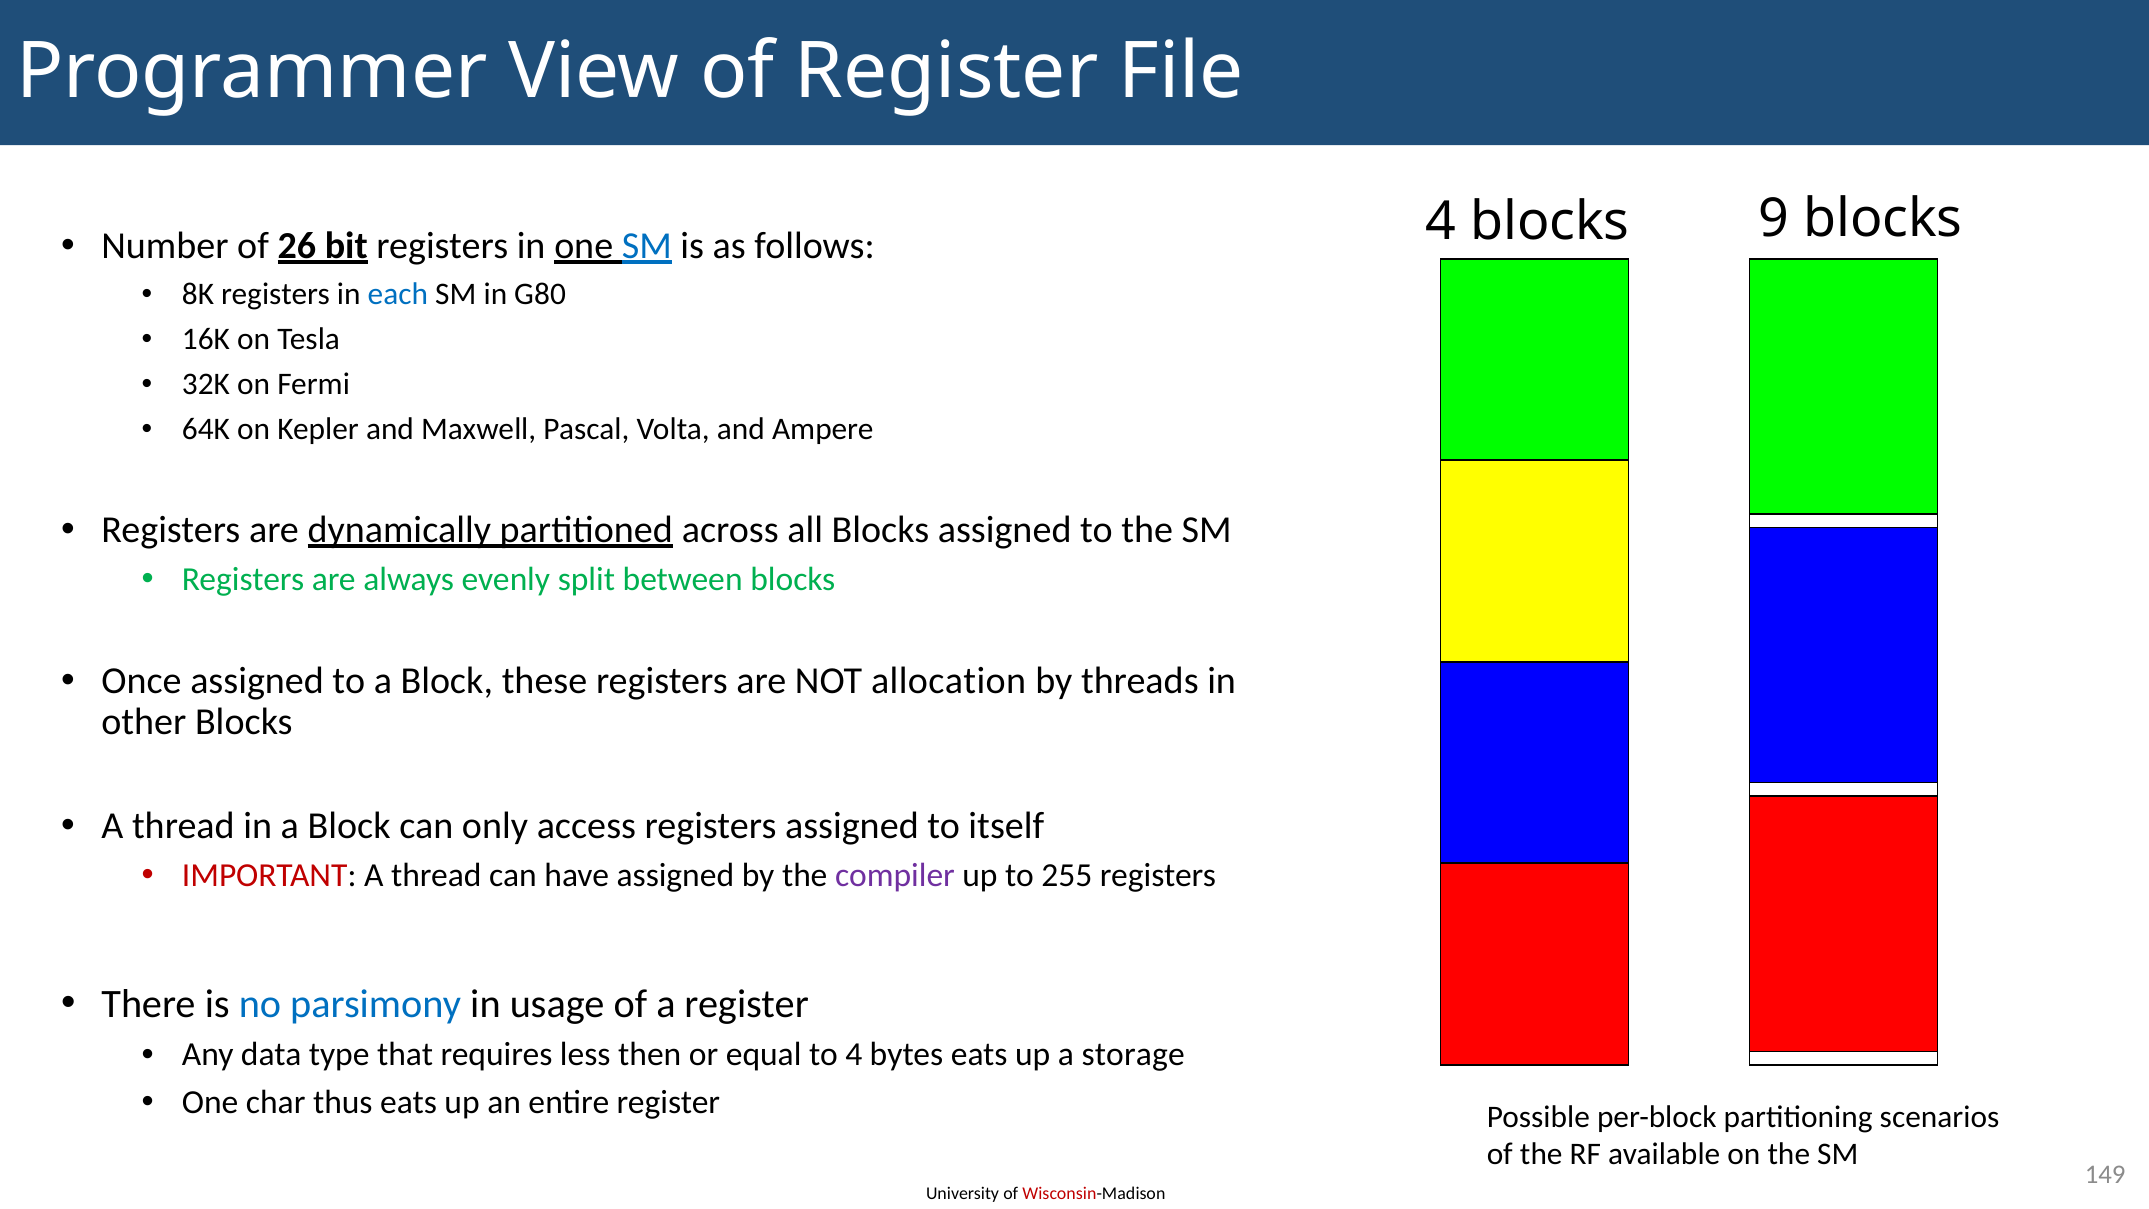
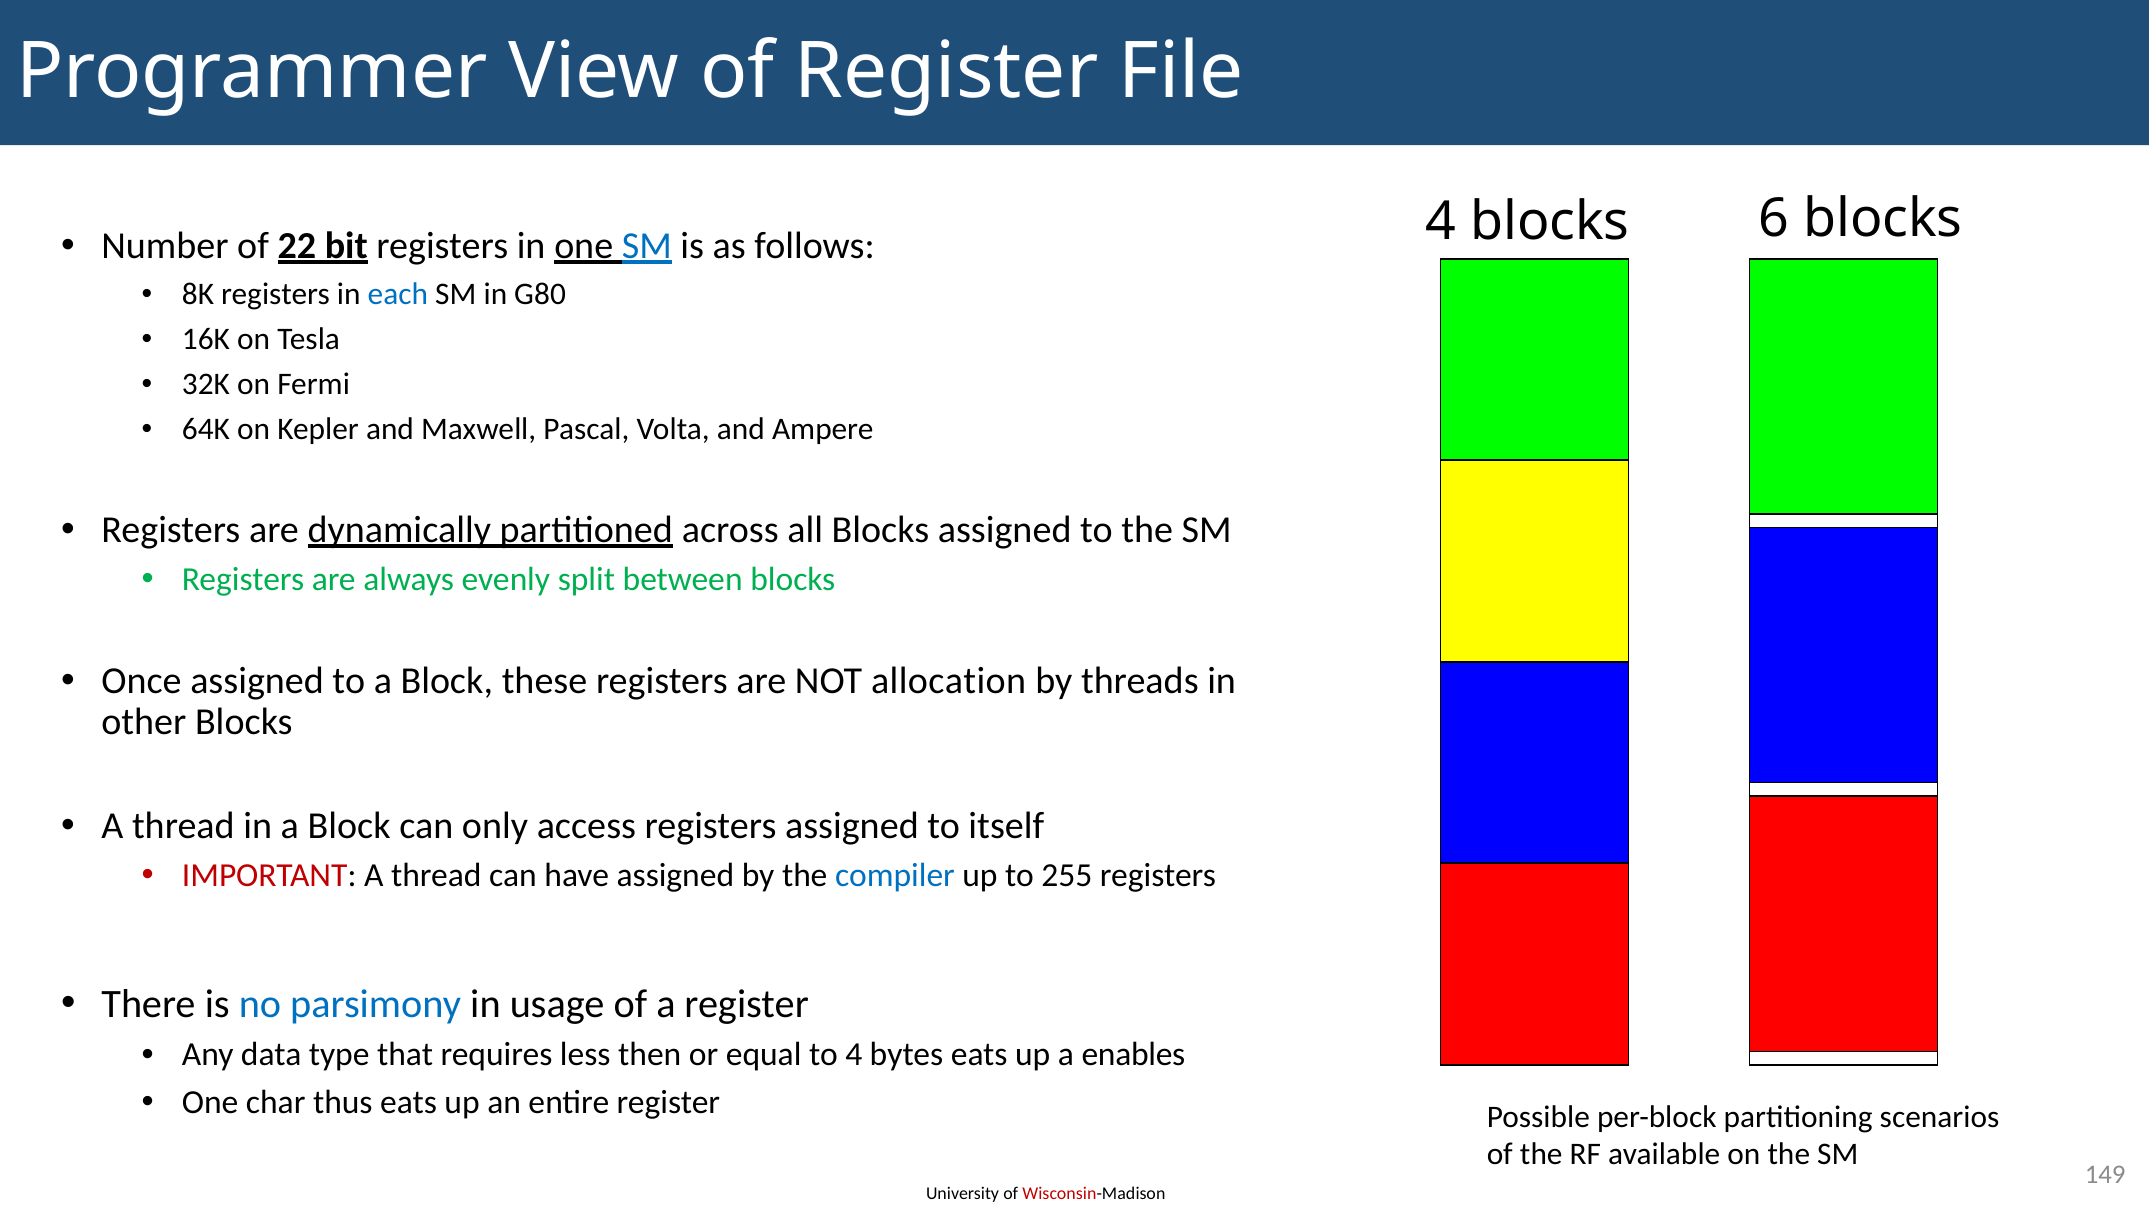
9: 9 -> 6
26: 26 -> 22
compiler colour: purple -> blue
storage: storage -> enables
